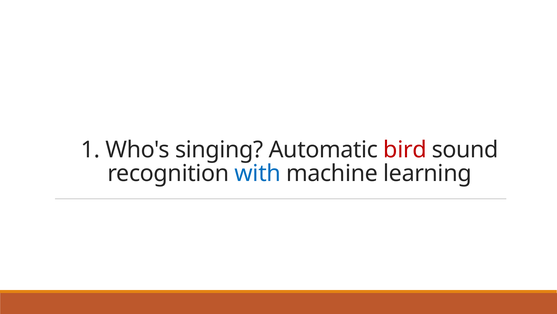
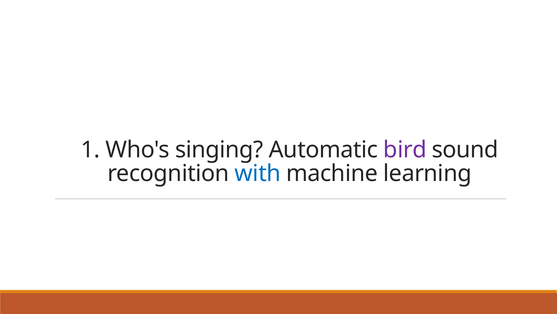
bird colour: red -> purple
